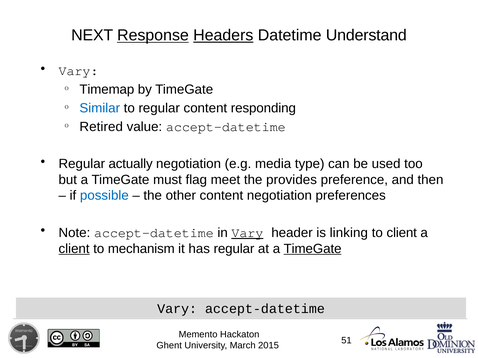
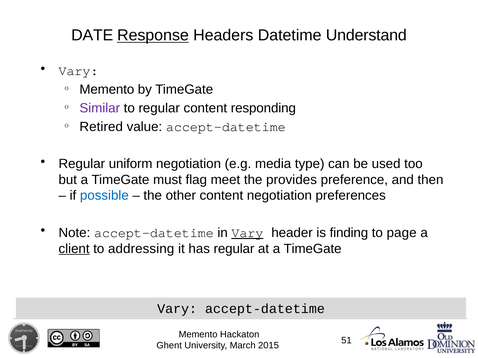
NEXT: NEXT -> DATE
Headers underline: present -> none
Timemap at (107, 90): Timemap -> Memento
Similar colour: blue -> purple
actually: actually -> uniform
linking: linking -> finding
to client: client -> page
mechanism: mechanism -> addressing
TimeGate at (313, 249) underline: present -> none
